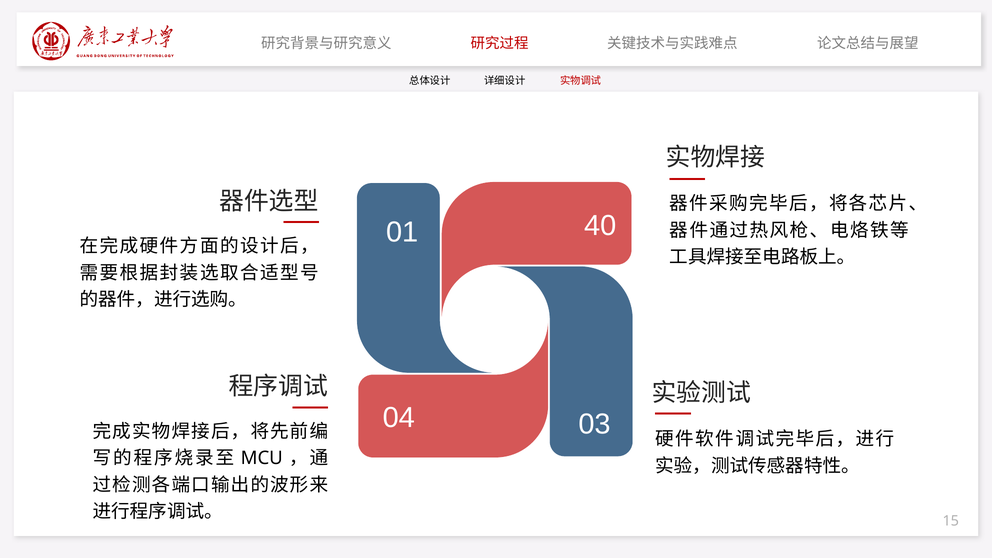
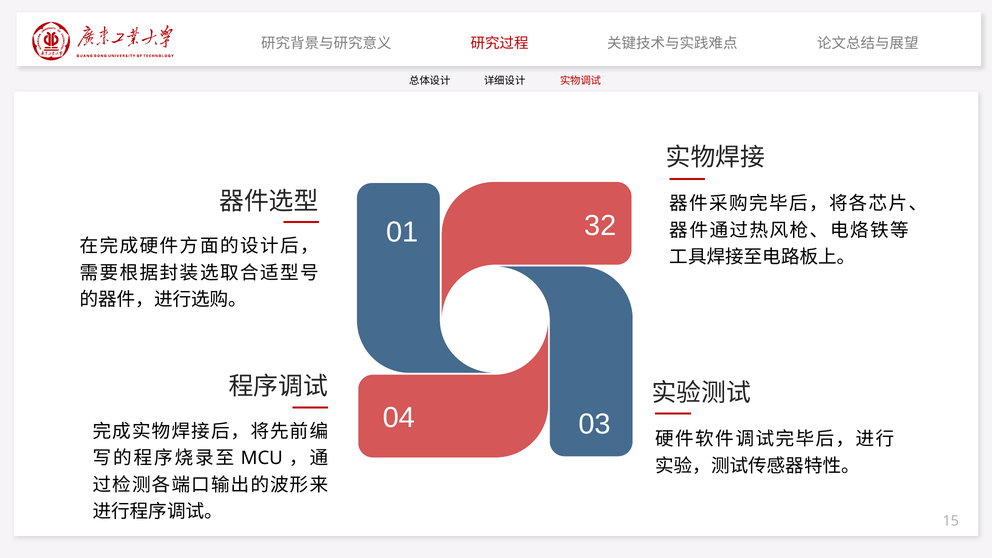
40: 40 -> 32
